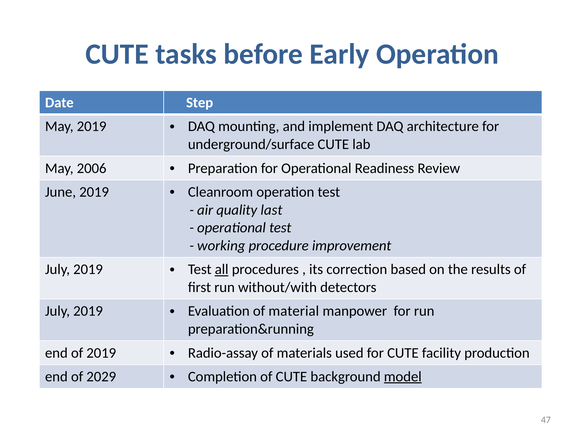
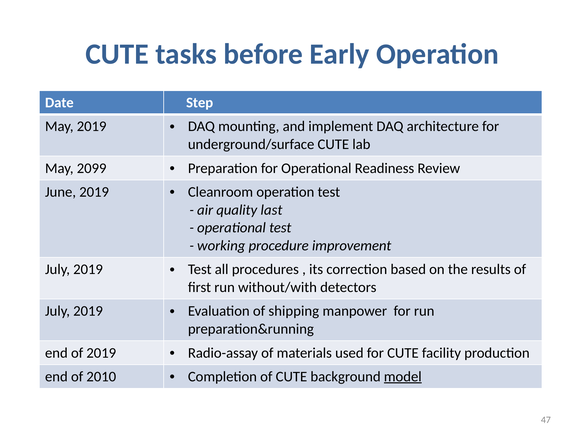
2006: 2006 -> 2099
all underline: present -> none
material: material -> shipping
2029: 2029 -> 2010
